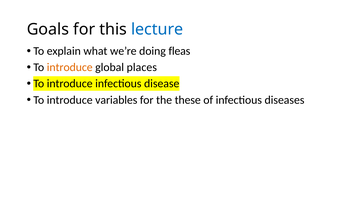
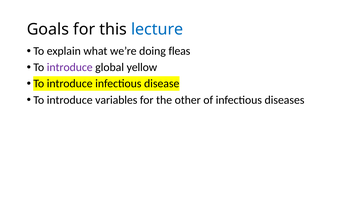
introduce at (70, 68) colour: orange -> purple
places: places -> yellow
these: these -> other
